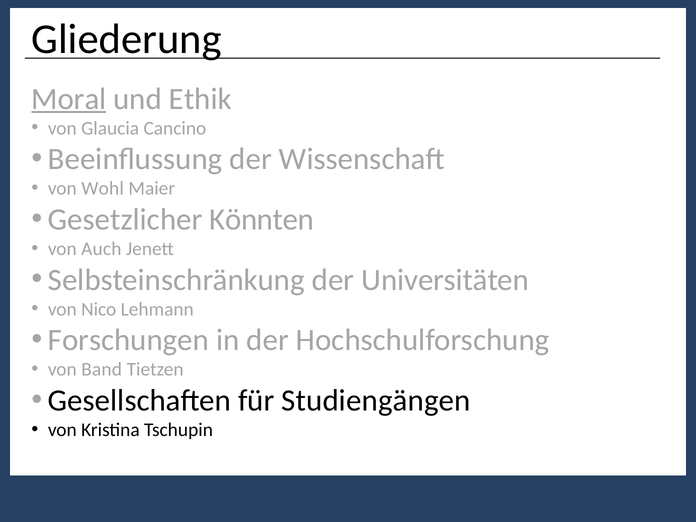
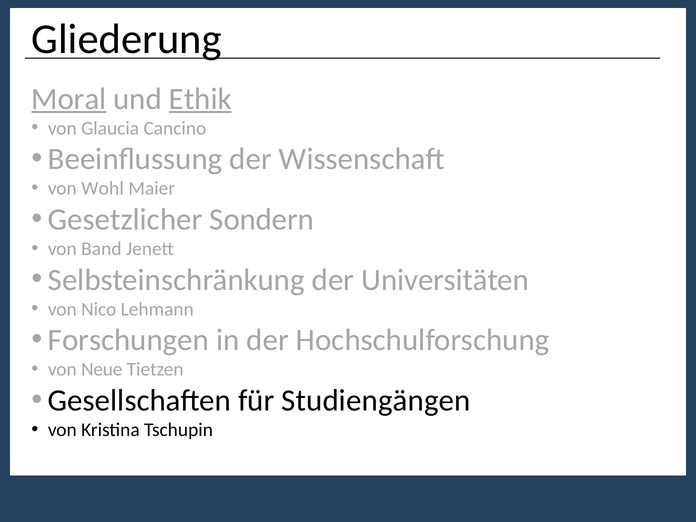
Ethik underline: none -> present
Könnten: Könnten -> Sondern
Auch: Auch -> Band
Band: Band -> Neue
